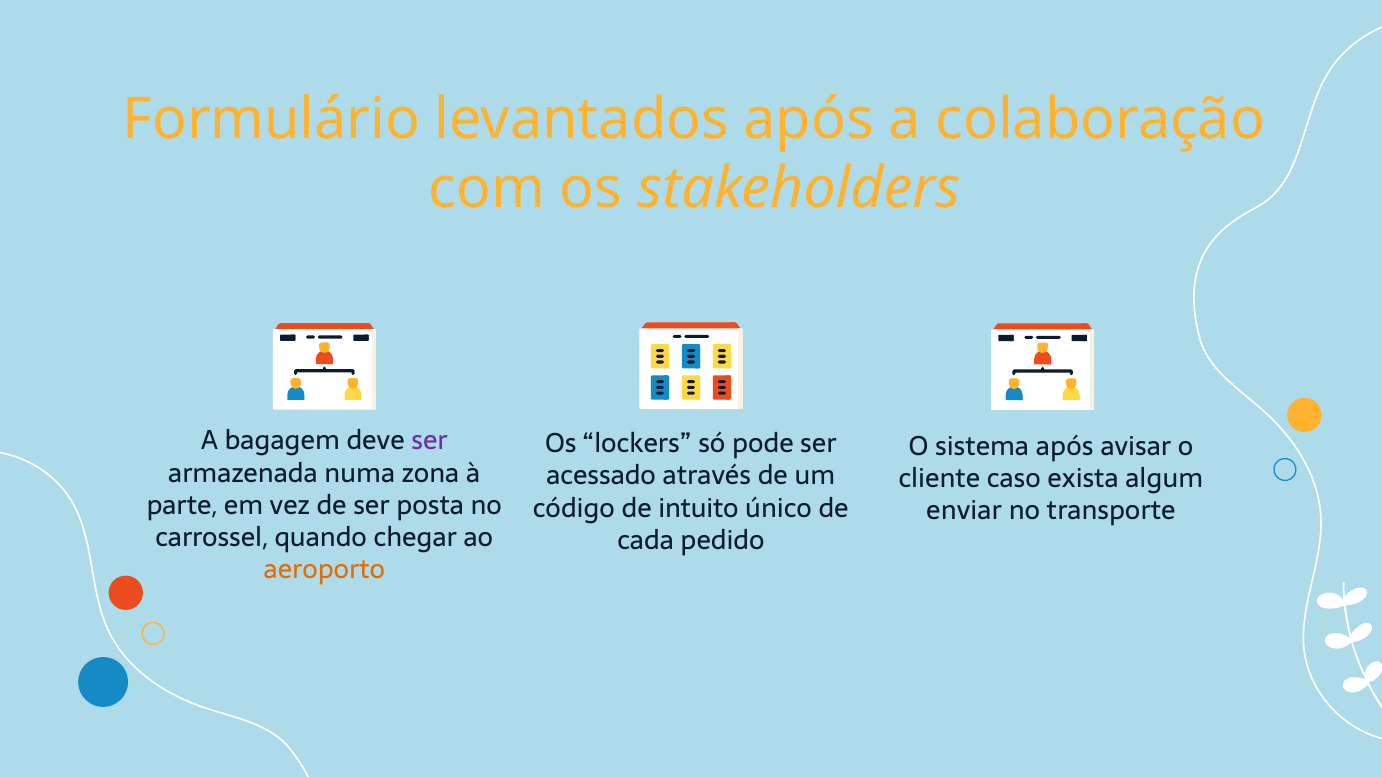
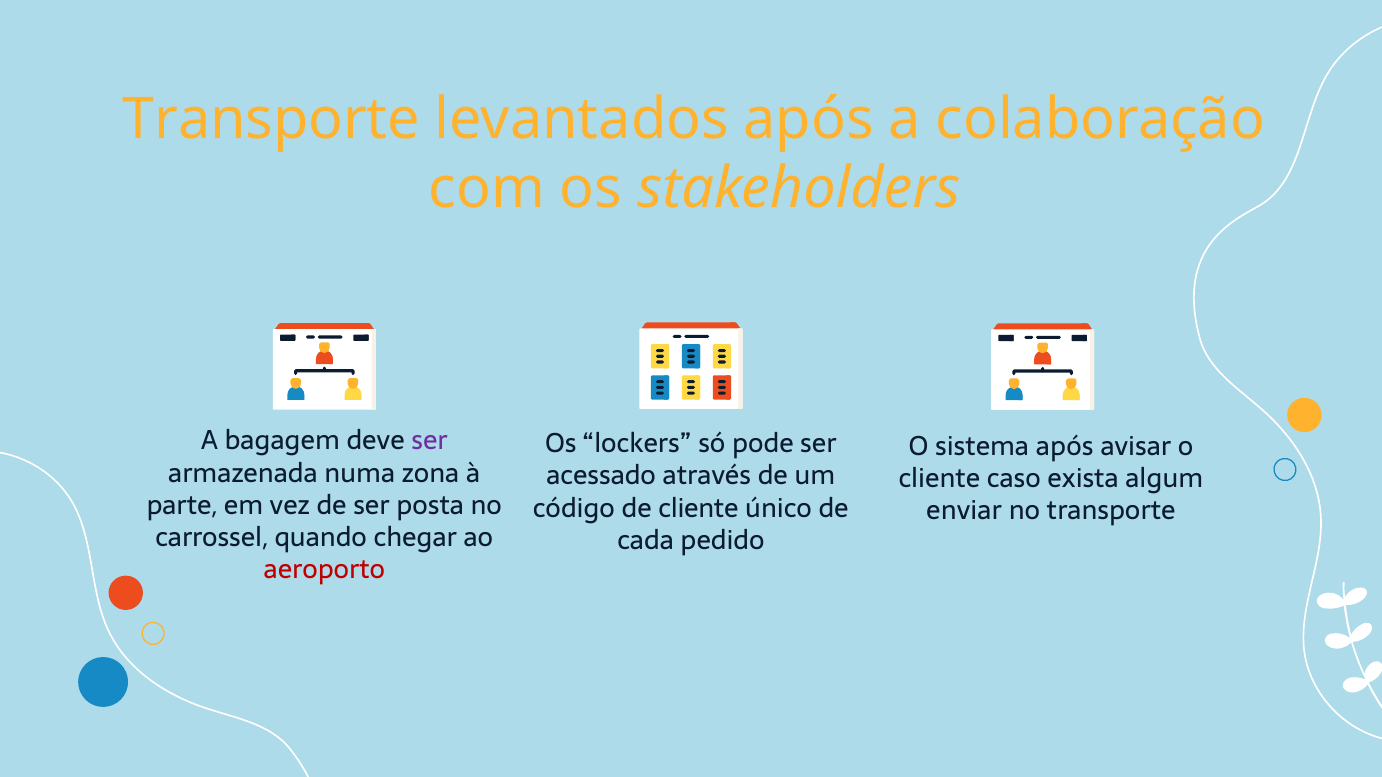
Formulário at (271, 120): Formulário -> Transporte
de intuito: intuito -> cliente
aeroporto colour: orange -> red
